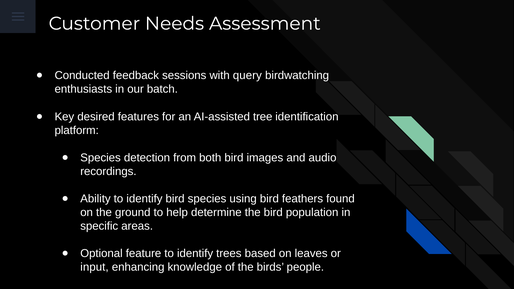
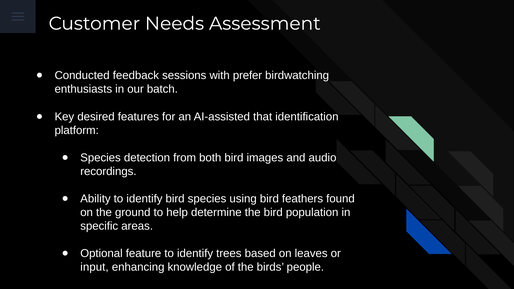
query: query -> prefer
tree: tree -> that
